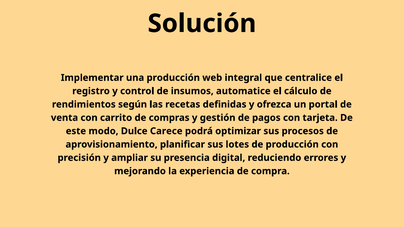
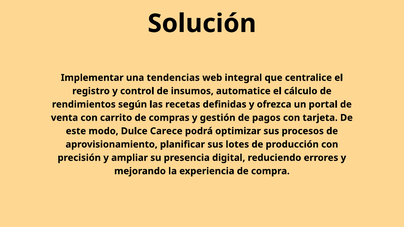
una producción: producción -> tendencias
